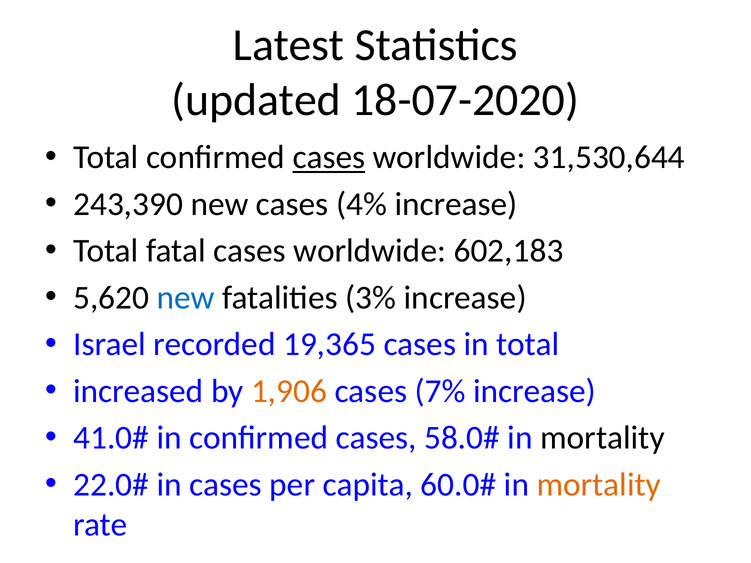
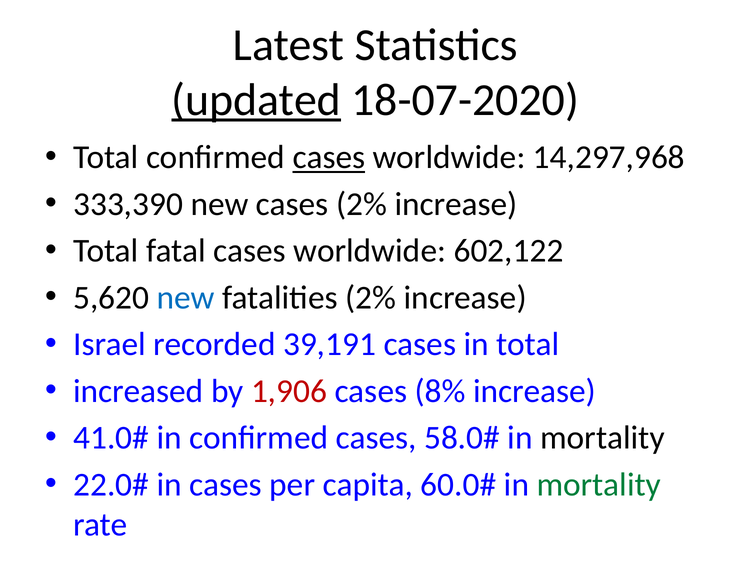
updated underline: none -> present
31,530,644: 31,530,644 -> 14,297,968
243,390: 243,390 -> 333,390
cases 4%: 4% -> 2%
602,183: 602,183 -> 602,122
fatalities 3%: 3% -> 2%
19,365: 19,365 -> 39,191
1,906 colour: orange -> red
7%: 7% -> 8%
mortality at (599, 485) colour: orange -> green
